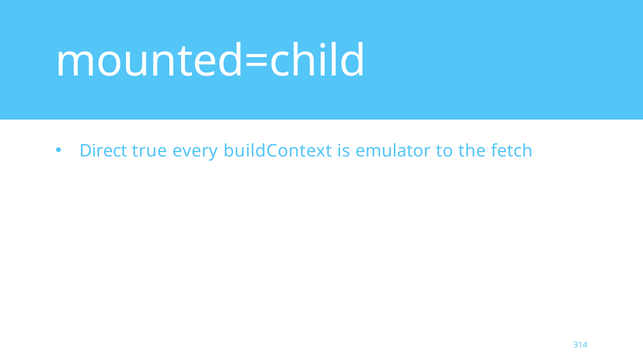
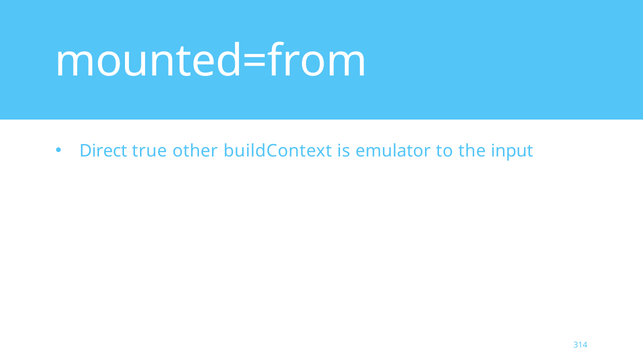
mounted=child: mounted=child -> mounted=from
every: every -> other
fetch: fetch -> input
